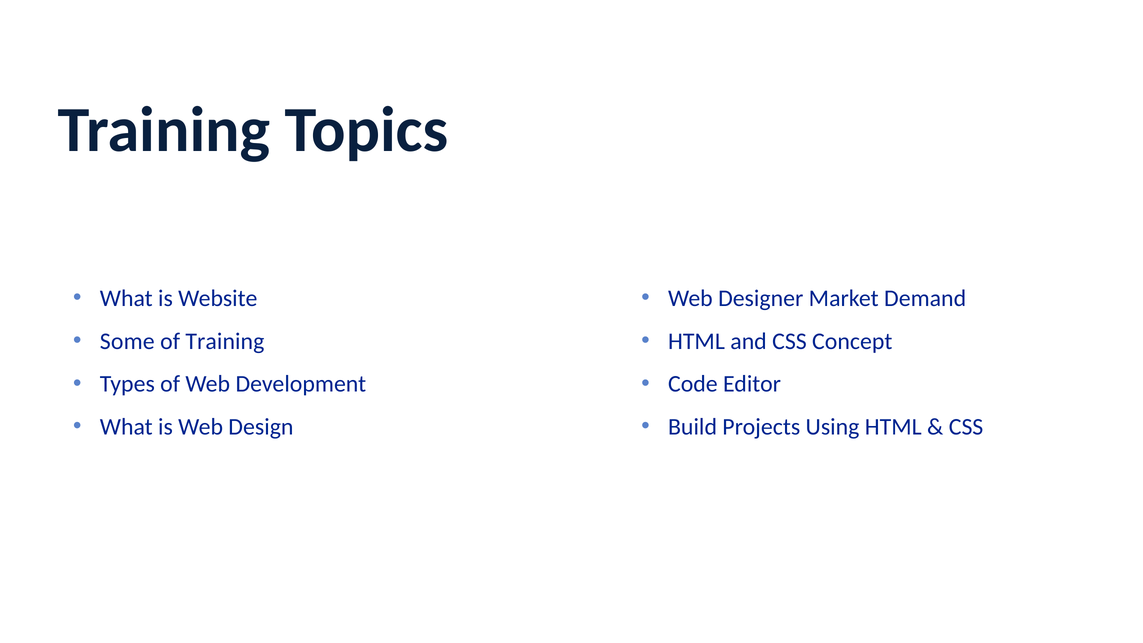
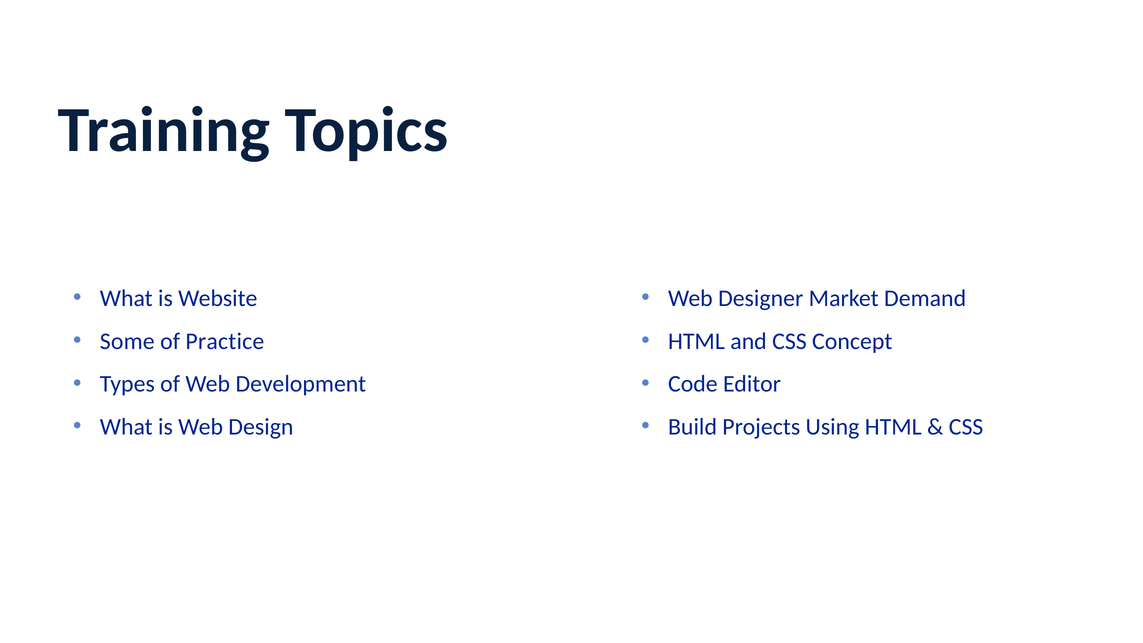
of Training: Training -> Practice
